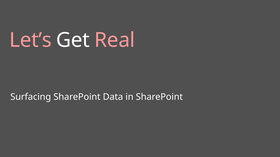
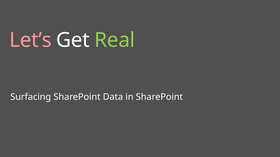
Real colour: pink -> light green
